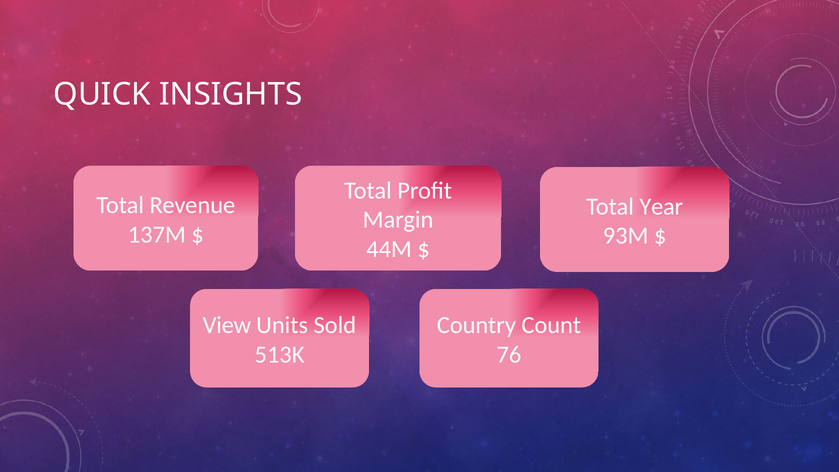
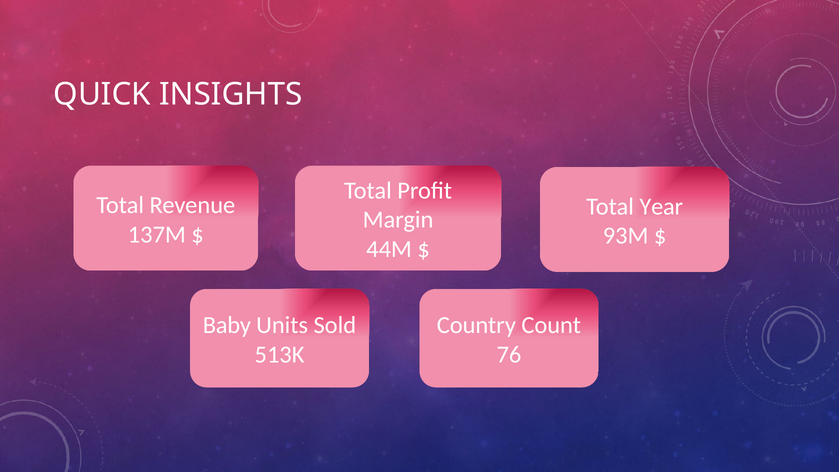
View: View -> Baby
